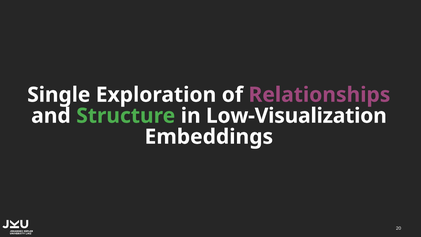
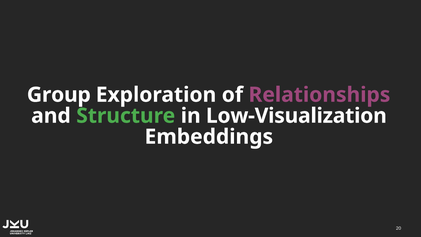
Single: Single -> Group
